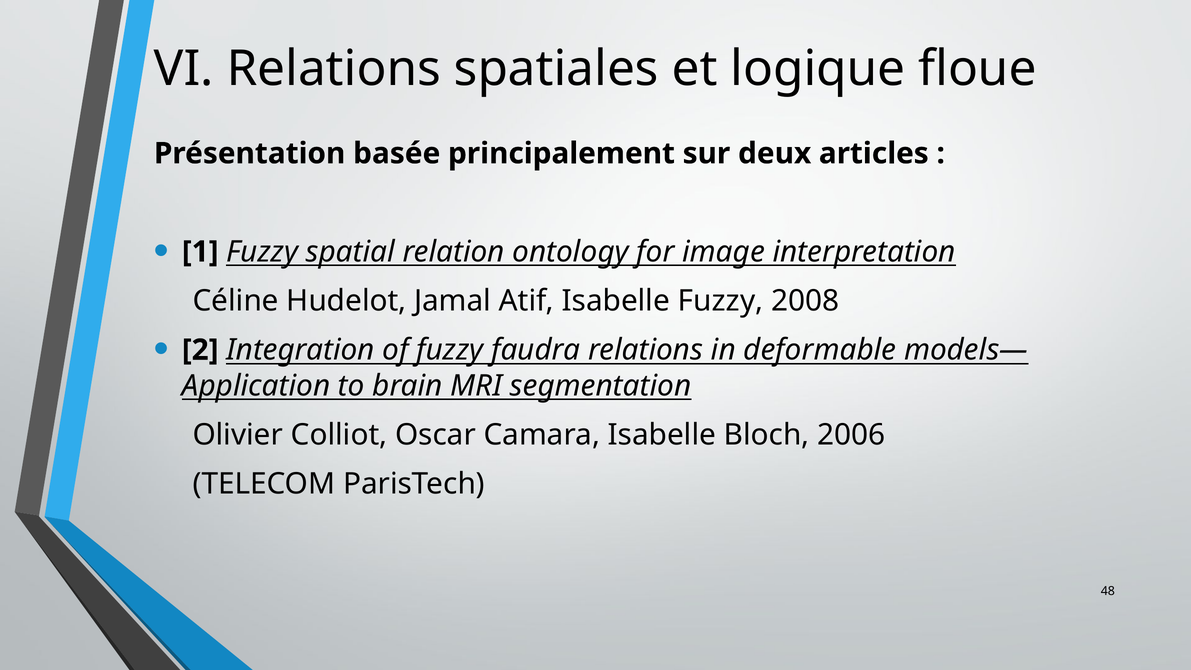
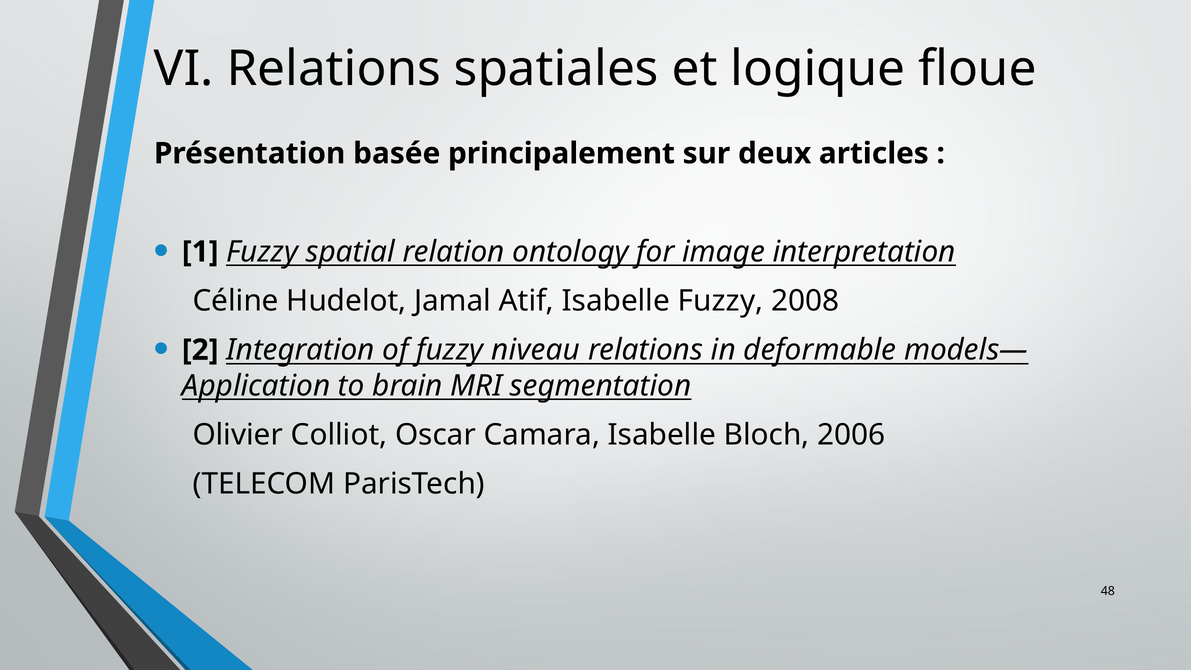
faudra: faudra -> niveau
